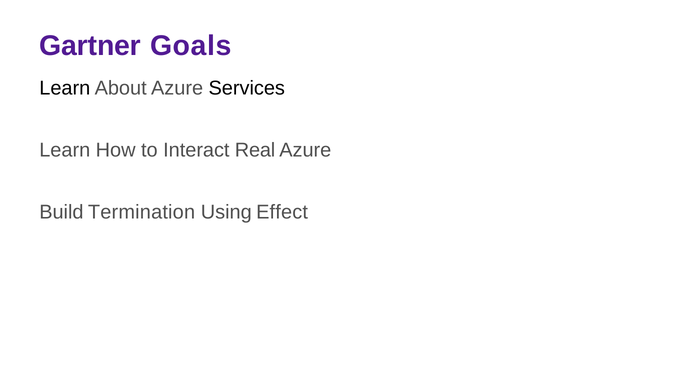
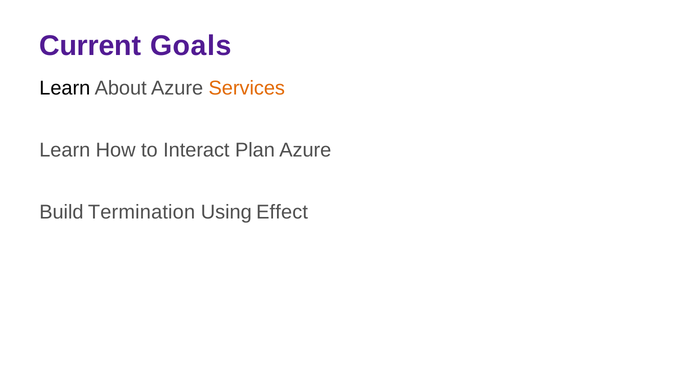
Gartner: Gartner -> Current
Services colour: black -> orange
Real: Real -> Plan
